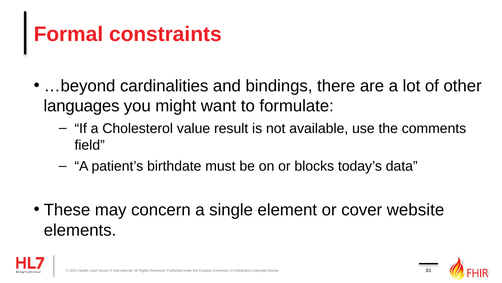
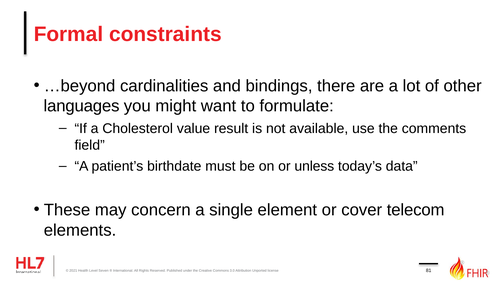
blocks: blocks -> unless
website: website -> telecom
